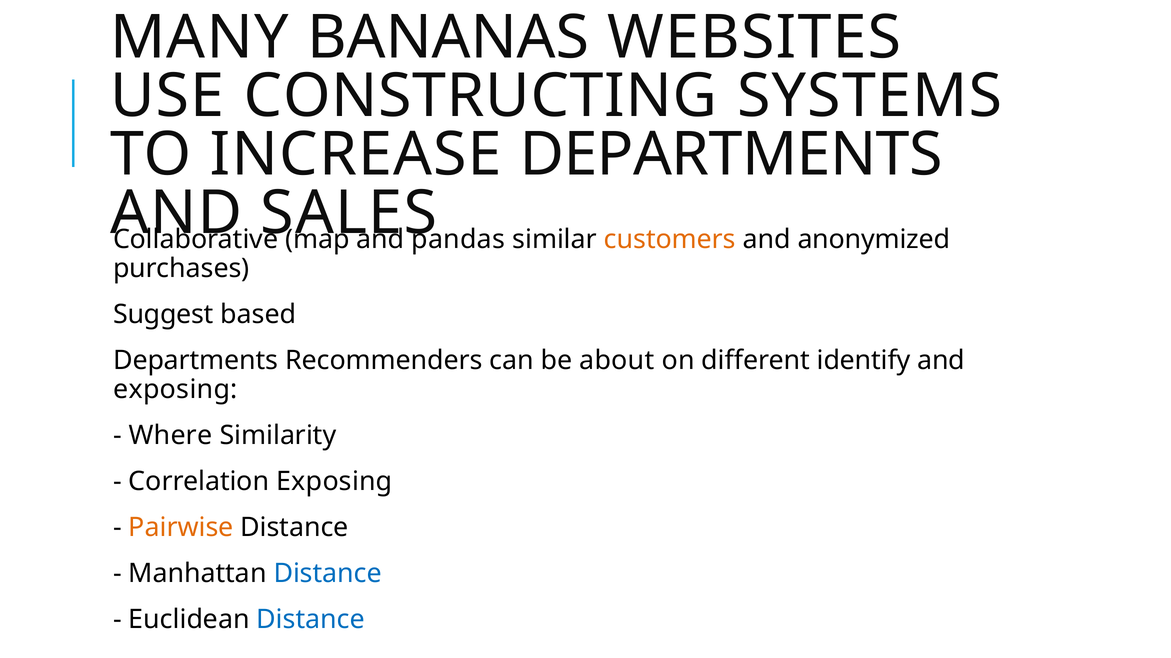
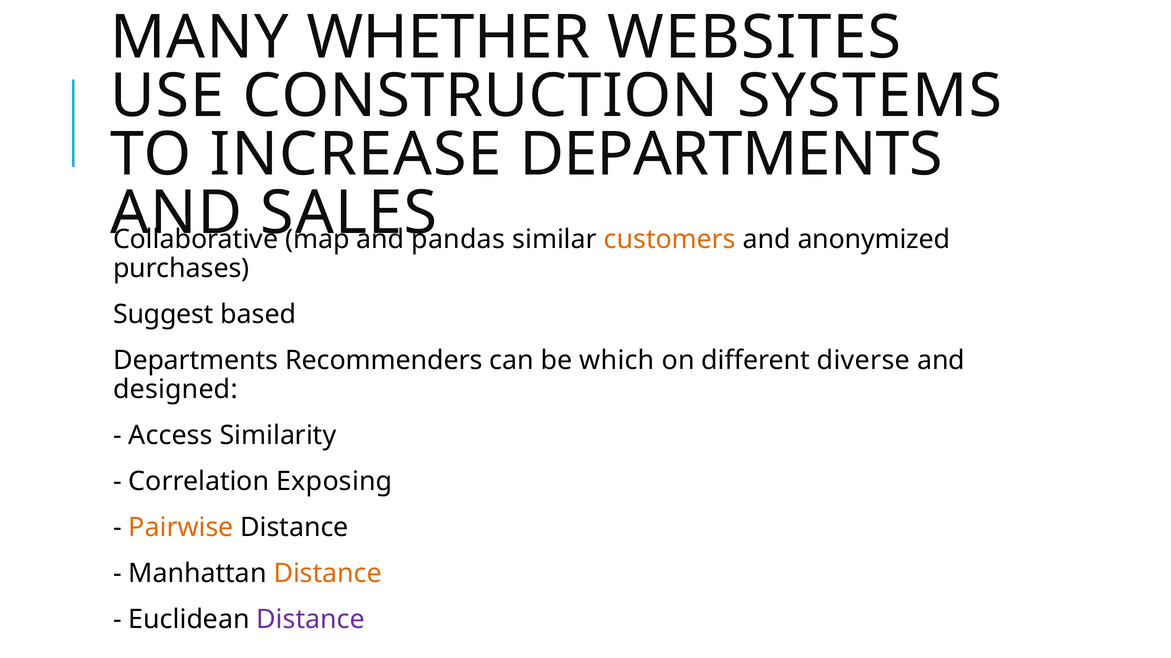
BANANAS: BANANAS -> WHETHER
CONSTRUCTING: CONSTRUCTING -> CONSTRUCTION
about: about -> which
identify: identify -> diverse
exposing at (175, 390): exposing -> designed
Where: Where -> Access
Distance at (328, 574) colour: blue -> orange
Distance at (311, 620) colour: blue -> purple
